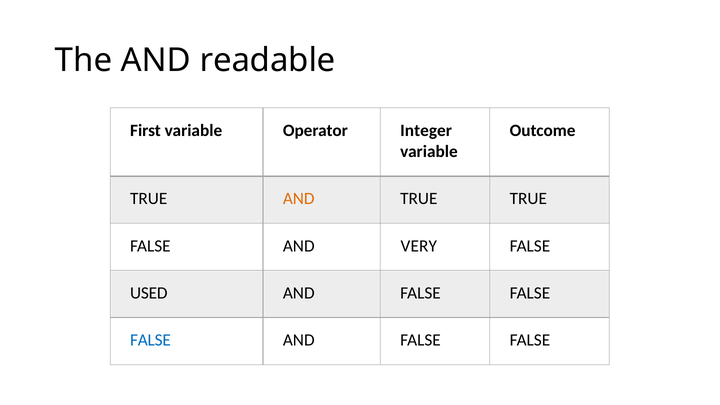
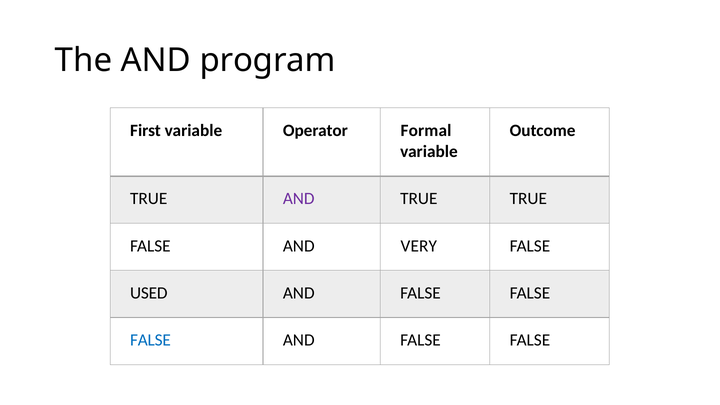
readable: readable -> program
Integer: Integer -> Formal
AND at (299, 199) colour: orange -> purple
